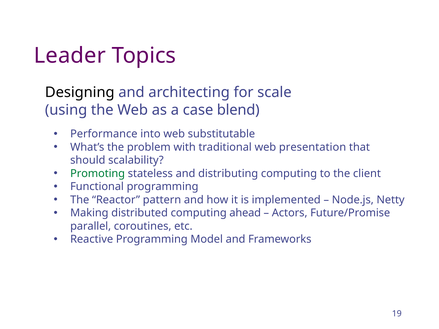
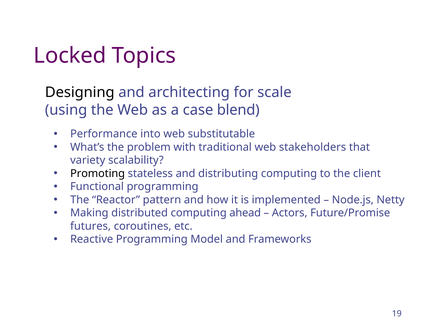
Leader: Leader -> Locked
presentation: presentation -> stakeholders
should: should -> variety
Promoting colour: green -> black
parallel: parallel -> futures
